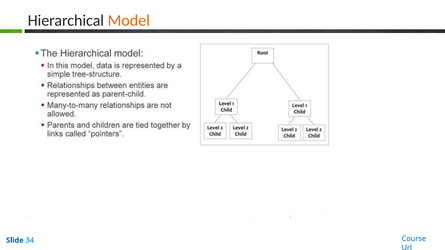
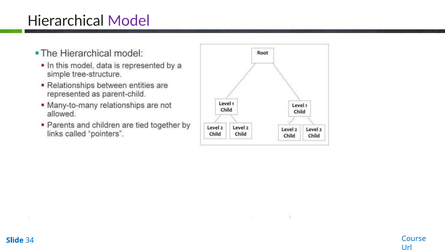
Model colour: orange -> purple
